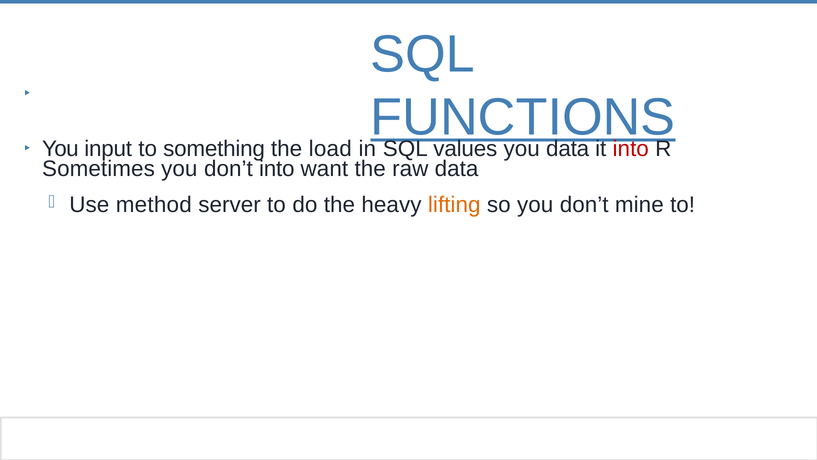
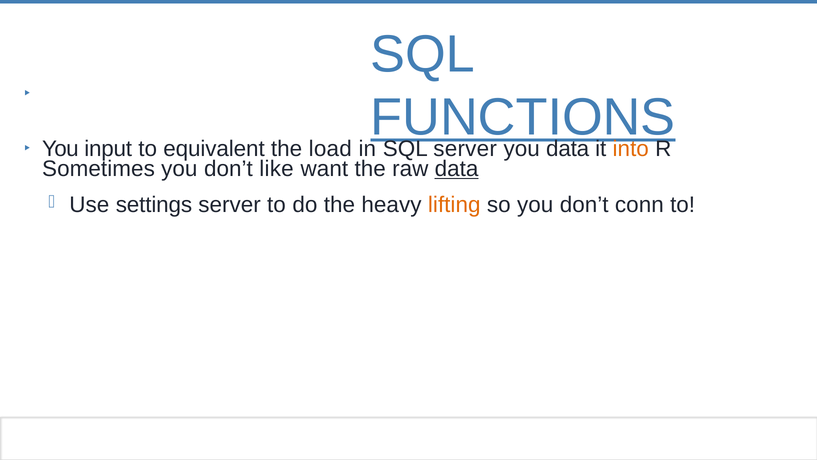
something: something -> equivalent
SQL values: values -> server
into at (631, 149) colour: red -> orange
don’t into: into -> like
data at (457, 169) underline: none -> present
method: method -> settings
mine: mine -> conn
